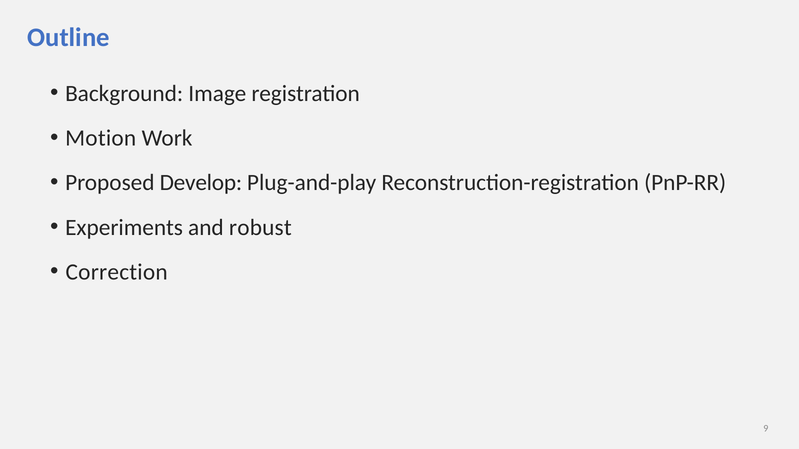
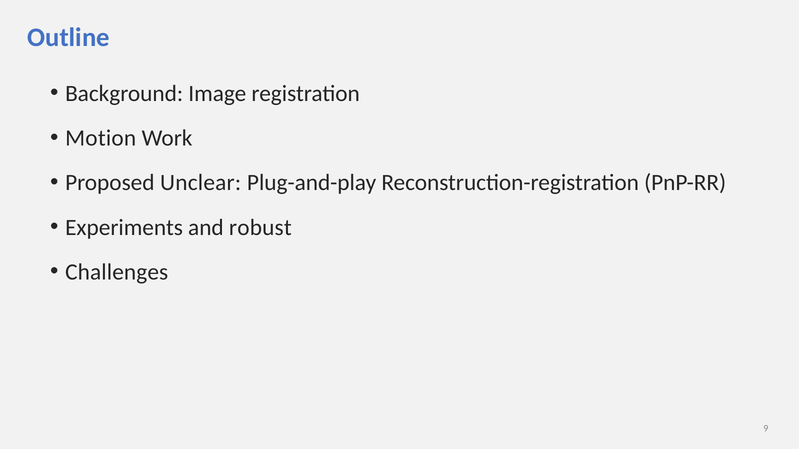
Develop: Develop -> Unclear
Correction: Correction -> Challenges
